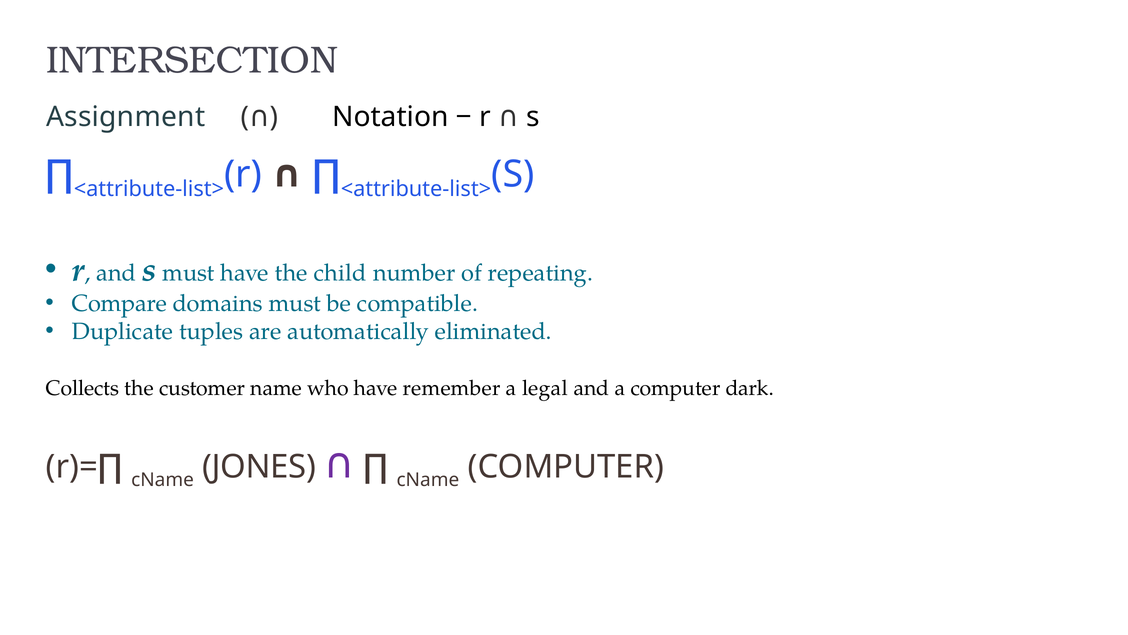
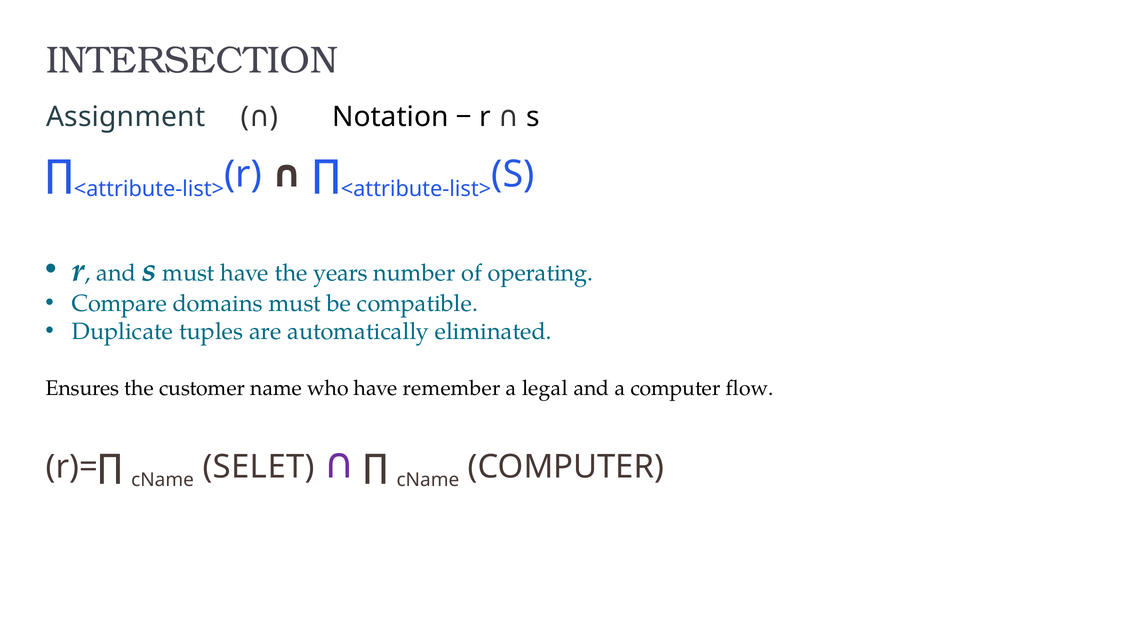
child: child -> years
repeating: repeating -> operating
Collects: Collects -> Ensures
dark: dark -> flow
JONES: JONES -> SELET
